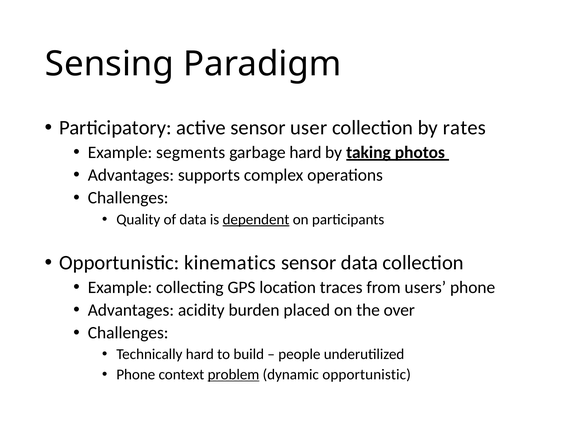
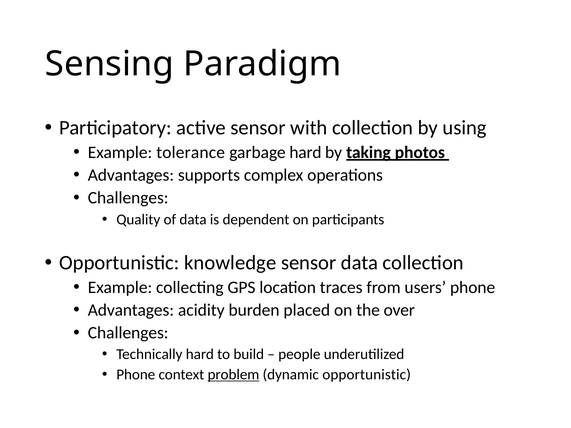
user: user -> with
rates: rates -> using
segments: segments -> tolerance
dependent underline: present -> none
kinematics: kinematics -> knowledge
